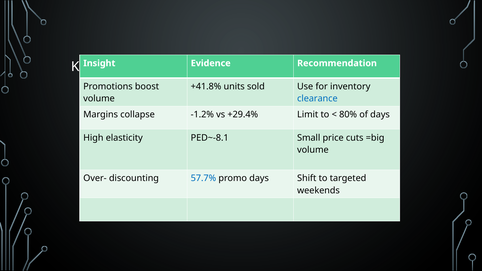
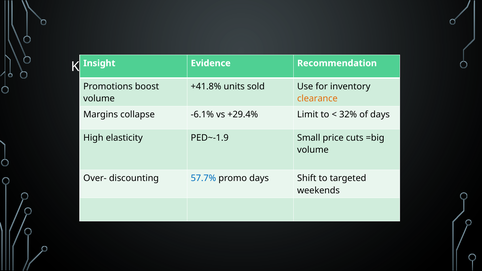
clearance colour: blue -> orange
-1.2%: -1.2% -> -6.1%
80%: 80% -> 32%
PED~-8.1: PED~-8.1 -> PED~-1.9
